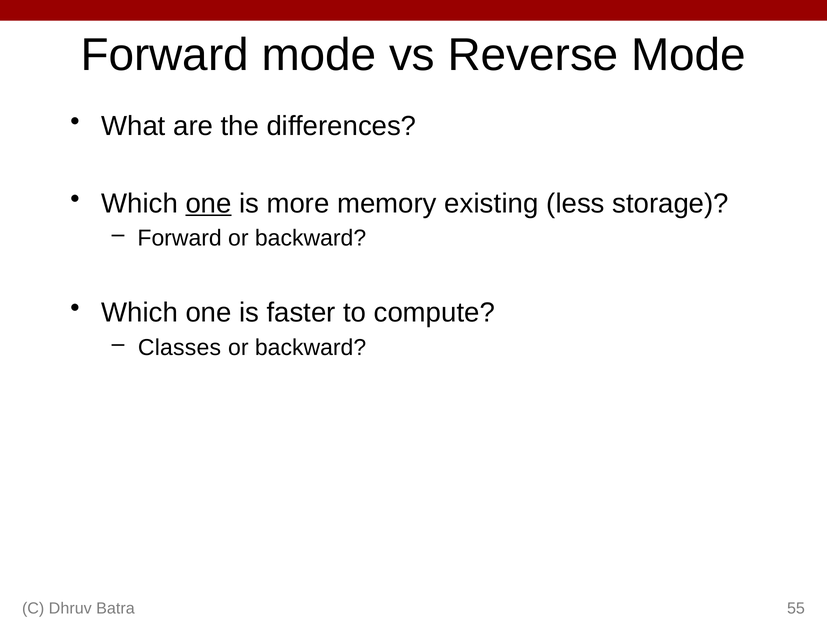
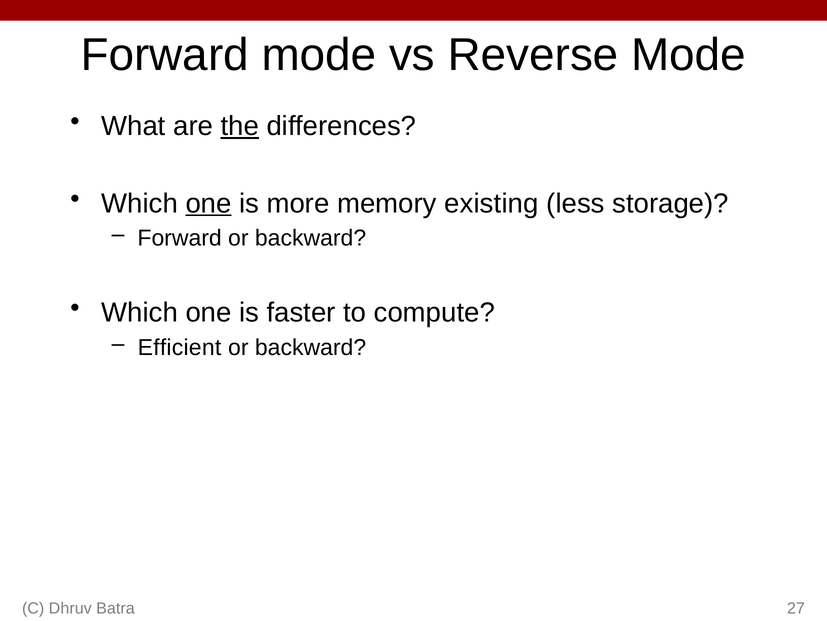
the underline: none -> present
Classes: Classes -> Efficient
55: 55 -> 27
